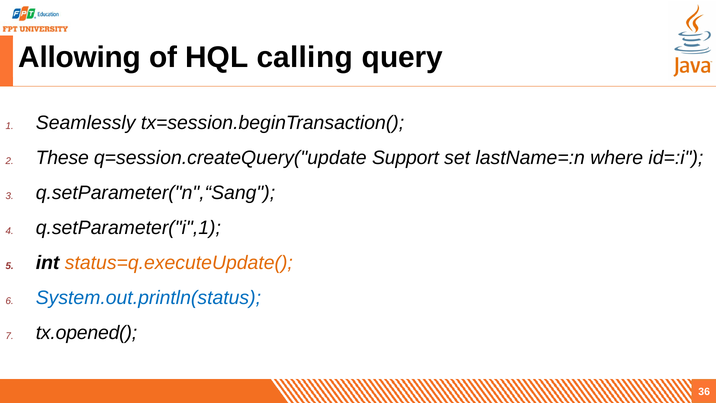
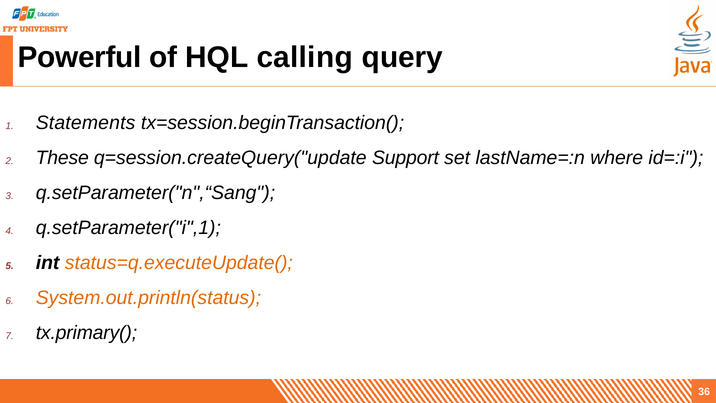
Allowing: Allowing -> Powerful
Seamlessly: Seamlessly -> Statements
System.out.println(status colour: blue -> orange
tx.opened(: tx.opened( -> tx.primary(
